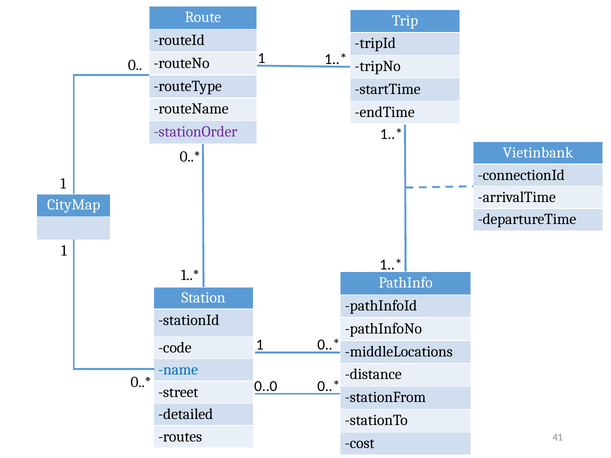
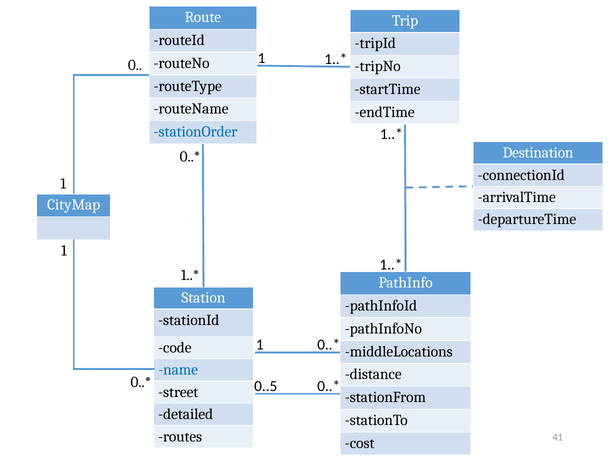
stationOrder colour: purple -> blue
Vietinbank: Vietinbank -> Destination
0..0: 0..0 -> 0..5
